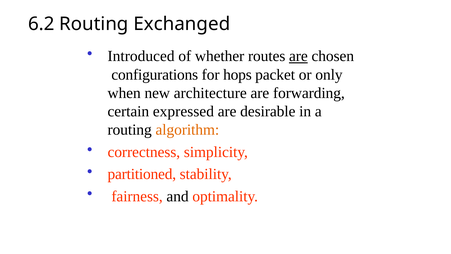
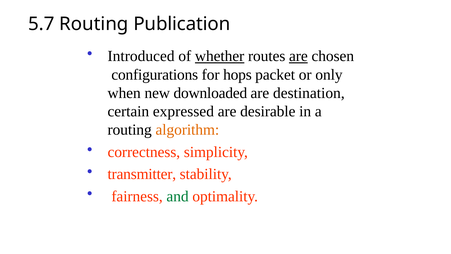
6.2: 6.2 -> 5.7
Exchanged: Exchanged -> Publication
whether underline: none -> present
architecture: architecture -> downloaded
forwarding: forwarding -> destination
partitioned: partitioned -> transmitter
and colour: black -> green
